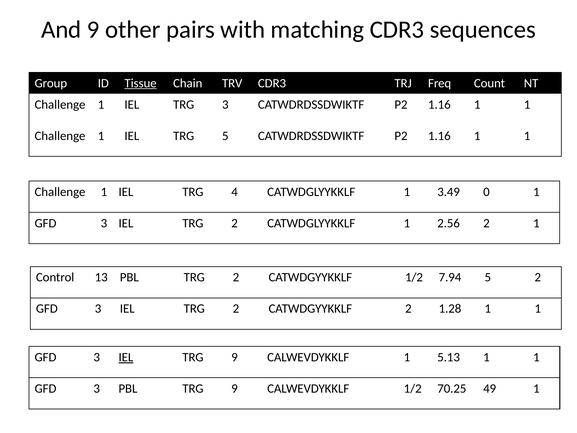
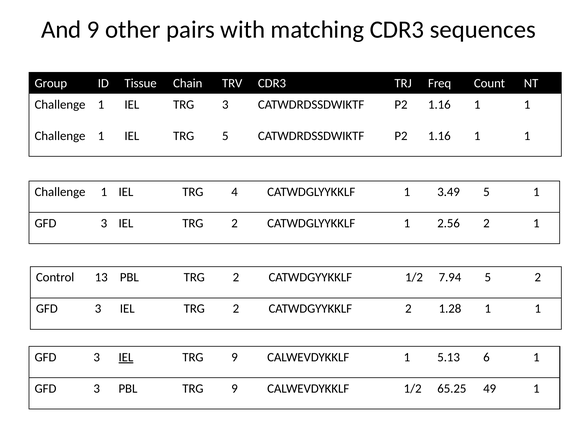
Tissue underline: present -> none
3.49 0: 0 -> 5
5.13 1: 1 -> 6
70.25: 70.25 -> 65.25
